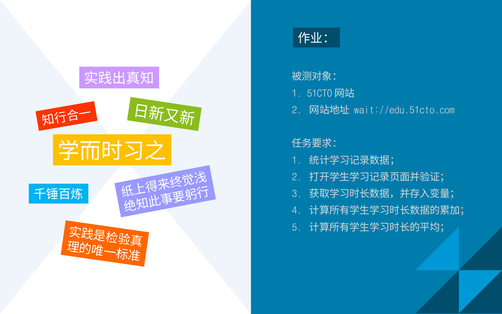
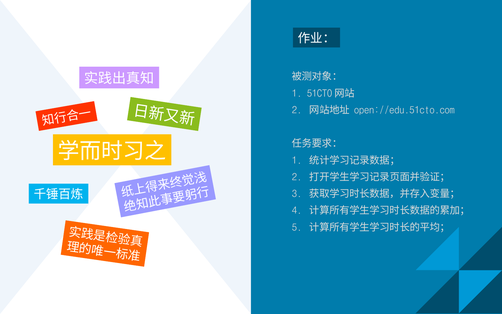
wait://edu.51cto.com: wait://edu.51cto.com -> open://edu.51cto.com
